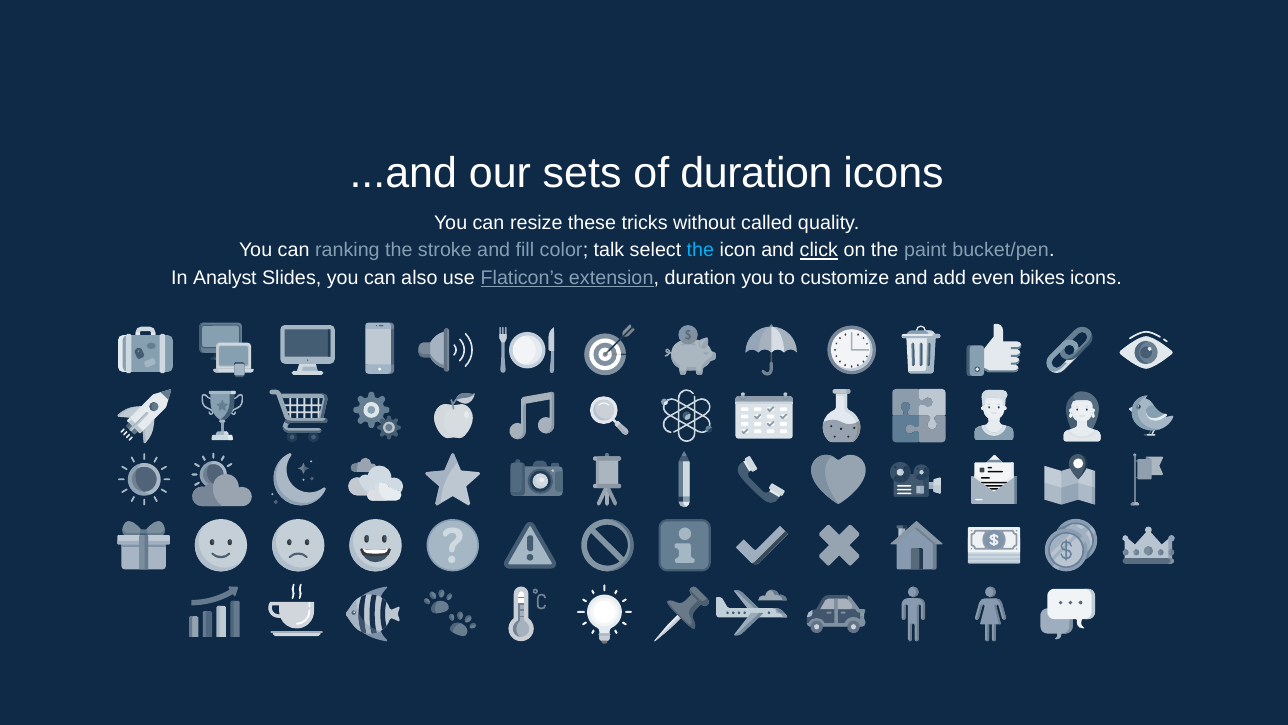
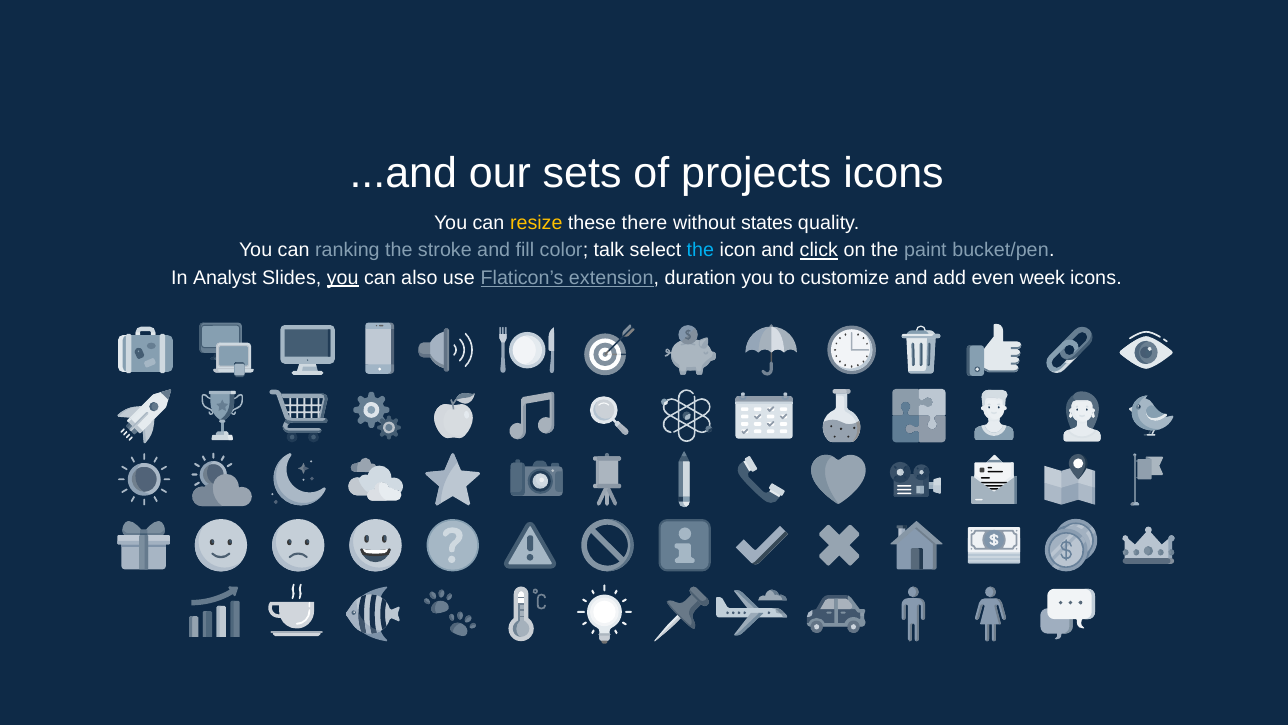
of duration: duration -> projects
resize colour: white -> yellow
tricks: tricks -> there
called: called -> states
you at (343, 277) underline: none -> present
bikes: bikes -> week
